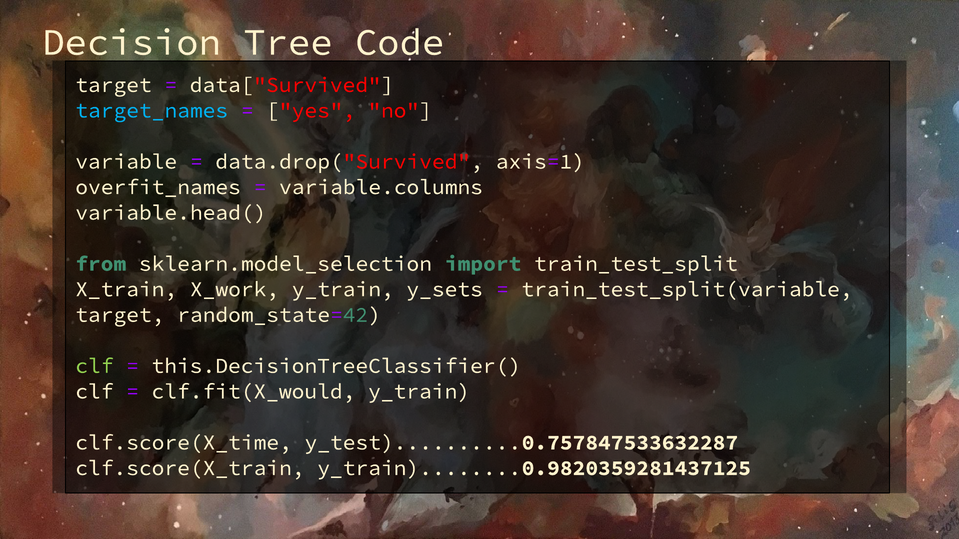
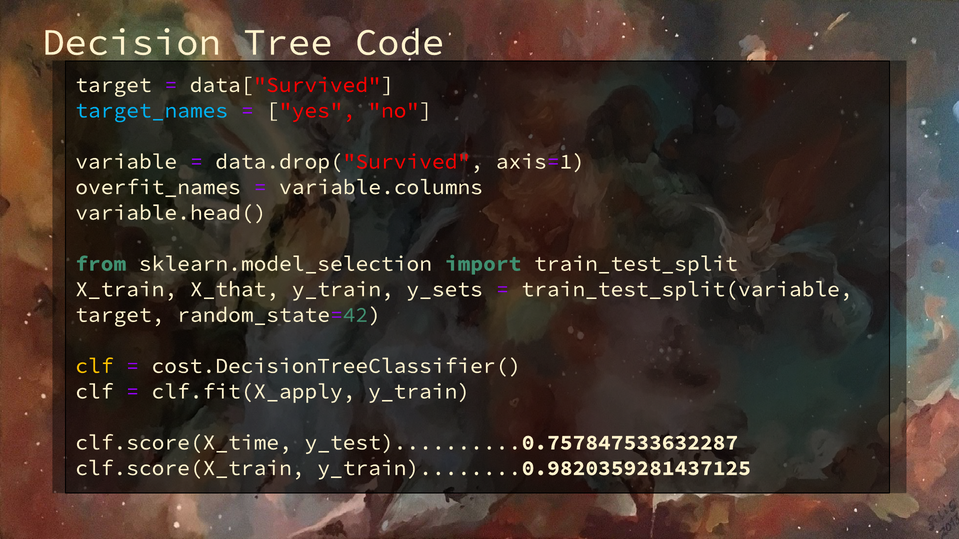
X_work: X_work -> X_that
clf at (94, 366) colour: light green -> yellow
this.DecisionTreeClassifier(: this.DecisionTreeClassifier( -> cost.DecisionTreeClassifier(
clf.fit(X_would: clf.fit(X_would -> clf.fit(X_apply
